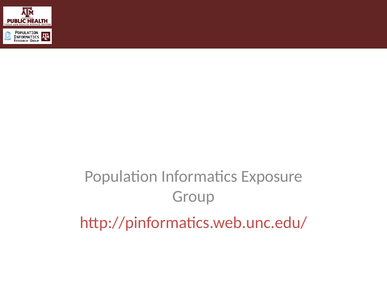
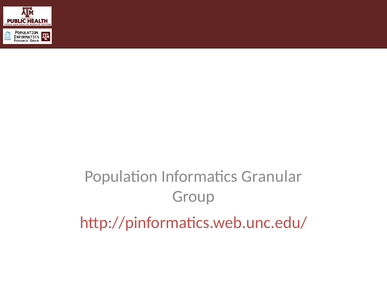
Exposure: Exposure -> Granular
